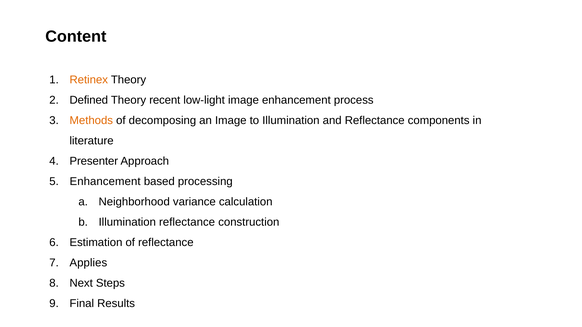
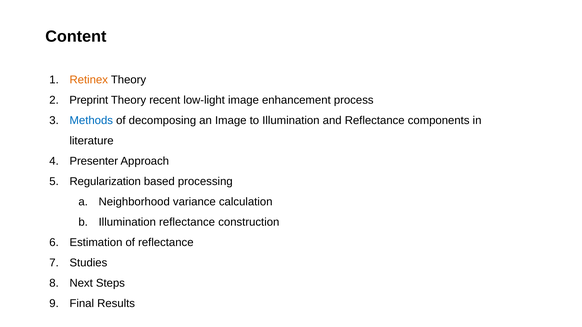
Defined: Defined -> Preprint
Methods colour: orange -> blue
Enhancement at (105, 182): Enhancement -> Regularization
Applies: Applies -> Studies
